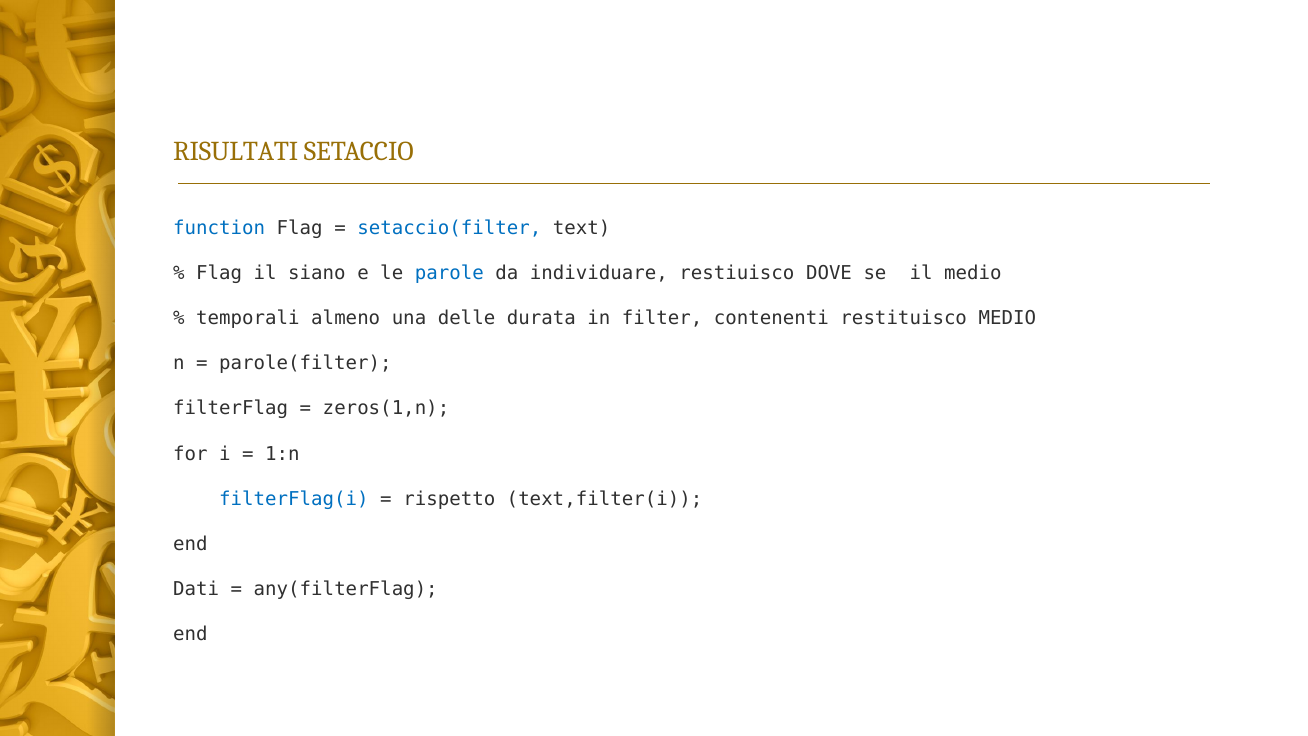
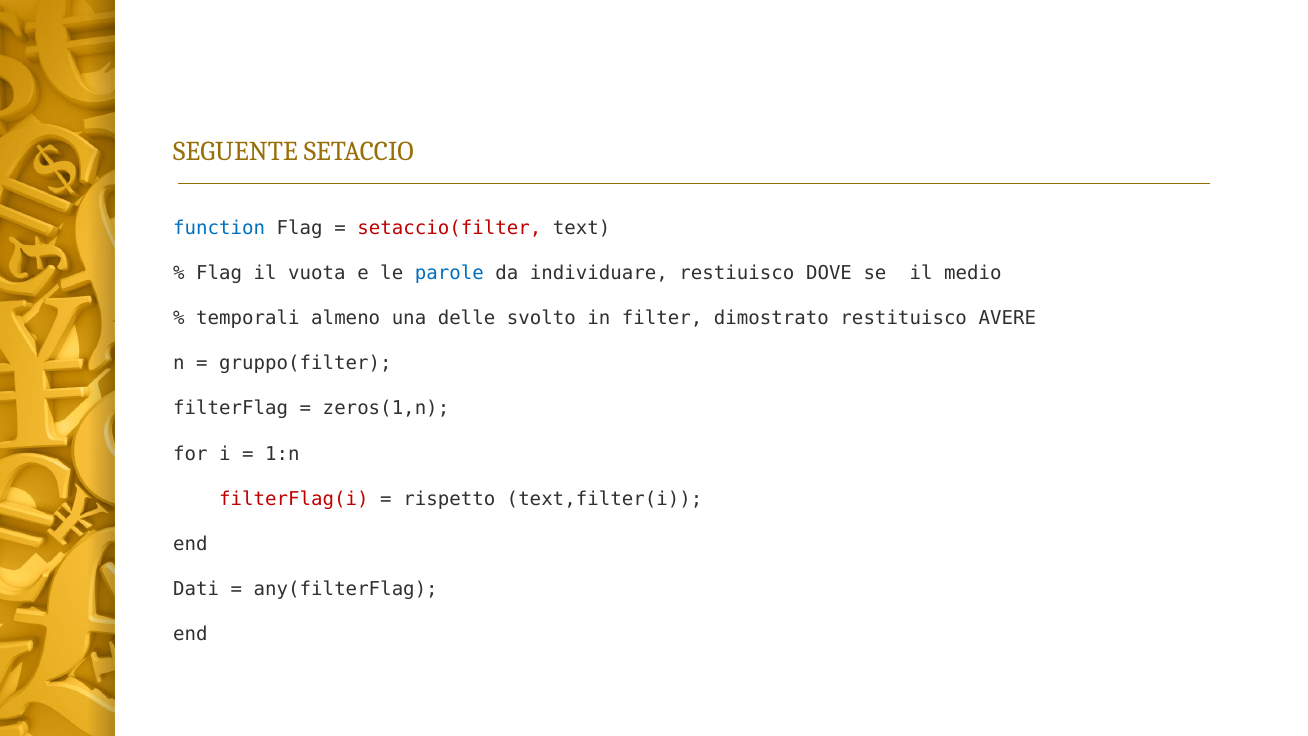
RISULTATI: RISULTATI -> SEGUENTE
setaccio(filter colour: blue -> red
siano: siano -> vuota
durata: durata -> svolto
contenenti: contenenti -> dimostrato
restituisco MEDIO: MEDIO -> AVERE
parole(filter: parole(filter -> gruppo(filter
filterFlag(i colour: blue -> red
